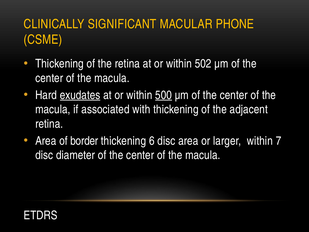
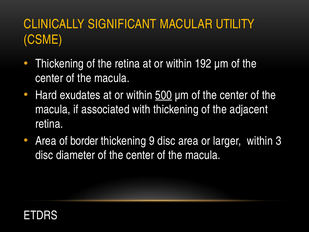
PHONE: PHONE -> UTILITY
502: 502 -> 192
exudates underline: present -> none
6: 6 -> 9
7: 7 -> 3
